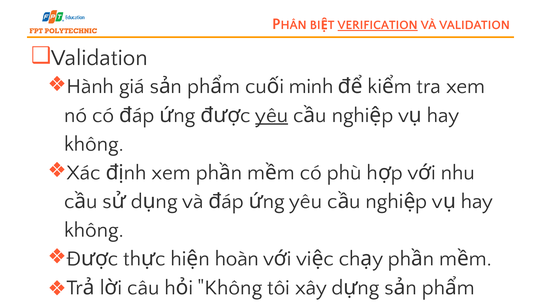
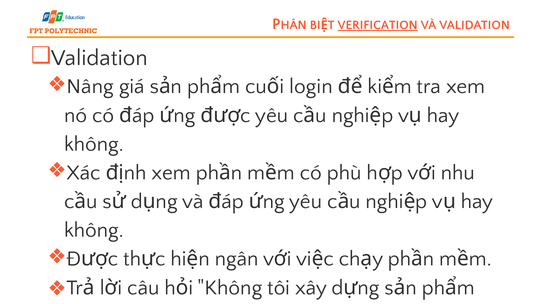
Hành: Hành -> Nâng
minh: minh -> login
yêu at (272, 115) underline: present -> none
hoàn: hoàn -> ngân
